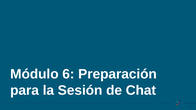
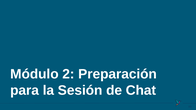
6: 6 -> 2
